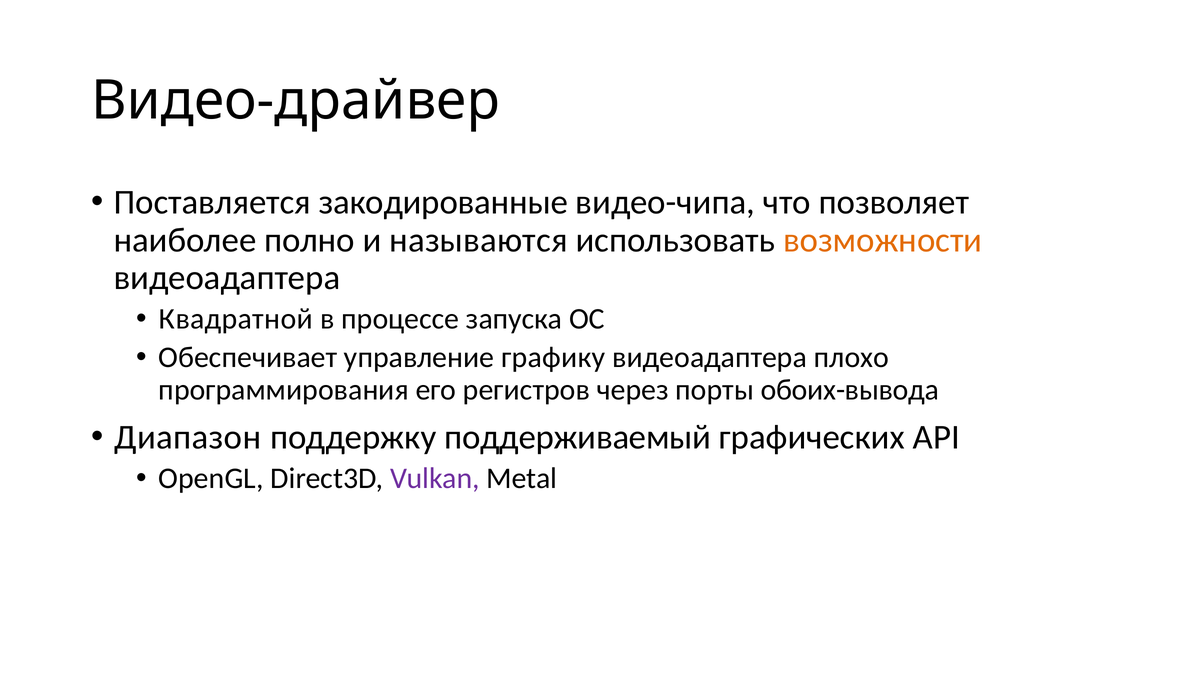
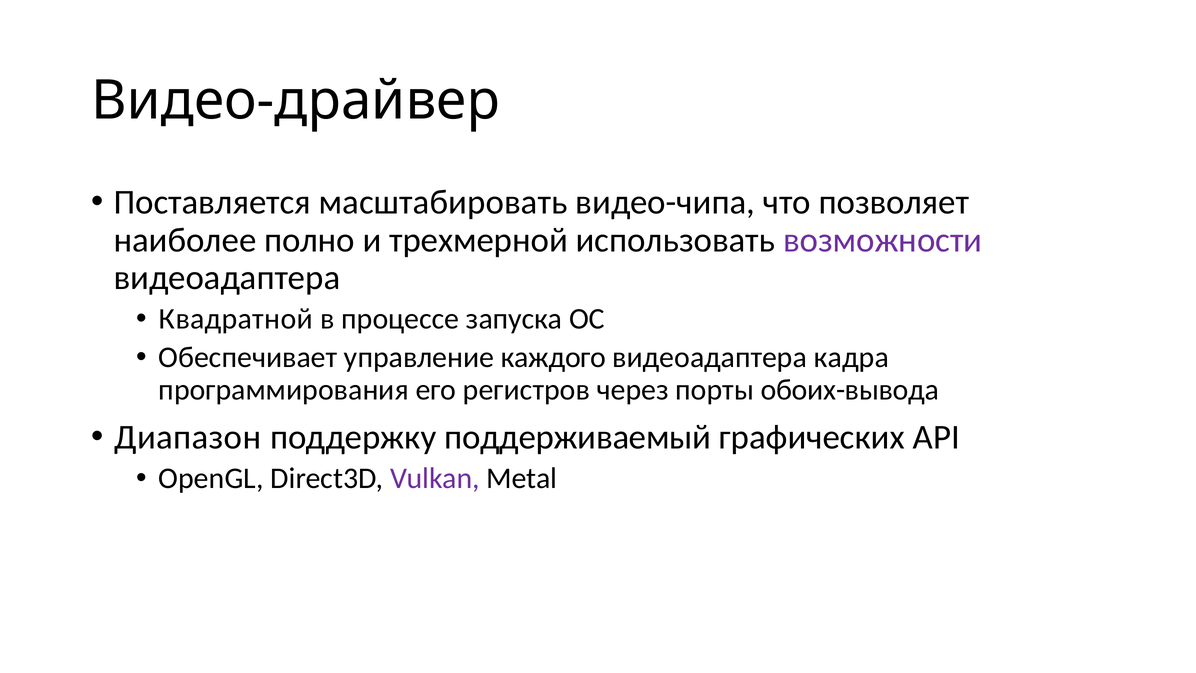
закодированные: закодированные -> масштабировать
называются: называются -> трехмерной
возможности colour: orange -> purple
графику: графику -> каждого
плохо: плохо -> кадра
